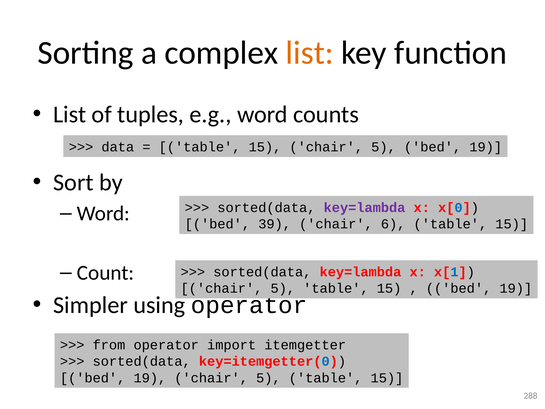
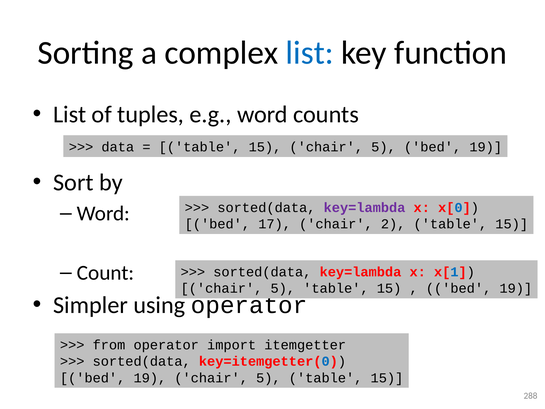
list at (310, 53) colour: orange -> blue
39: 39 -> 17
6: 6 -> 2
